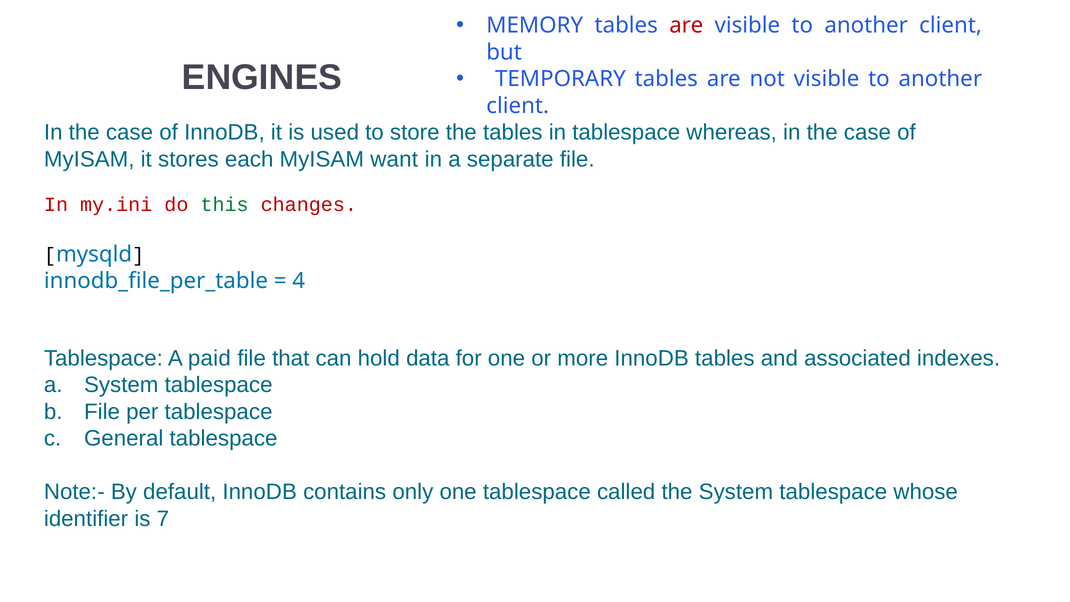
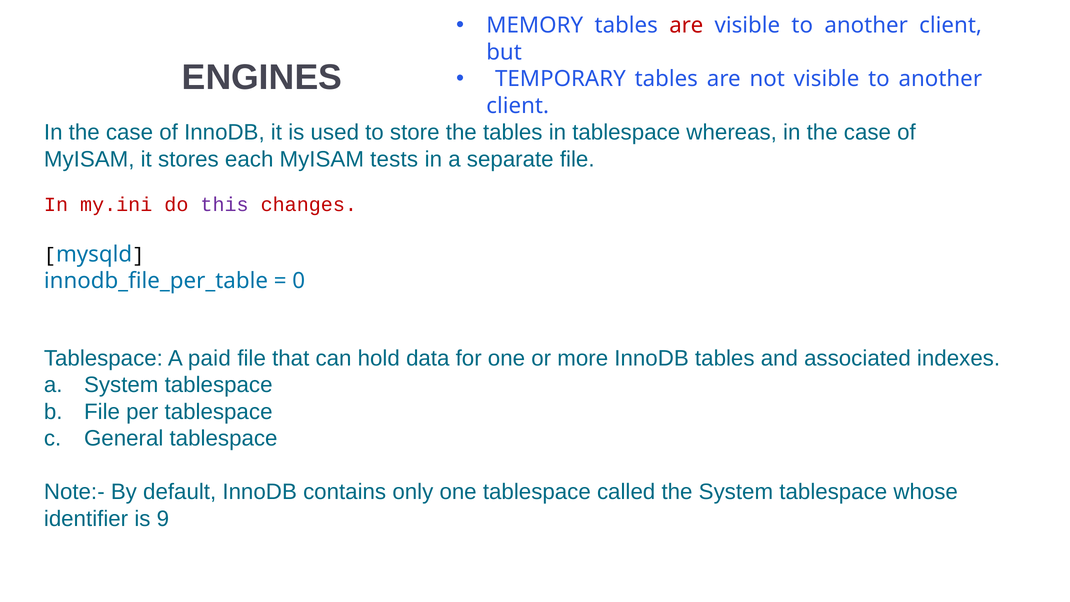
want: want -> tests
this colour: green -> purple
4: 4 -> 0
7: 7 -> 9
